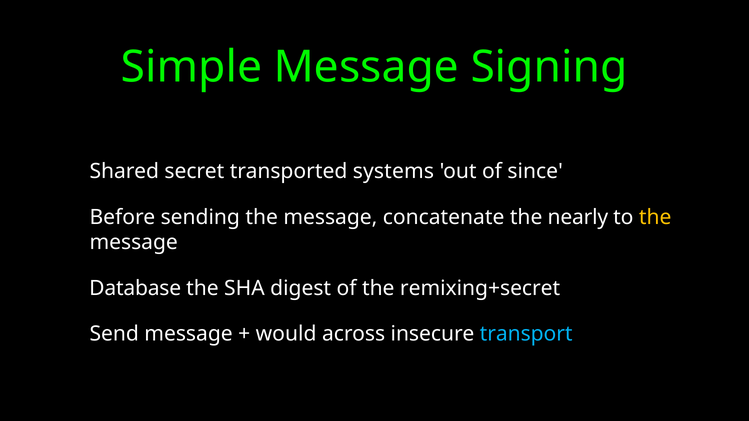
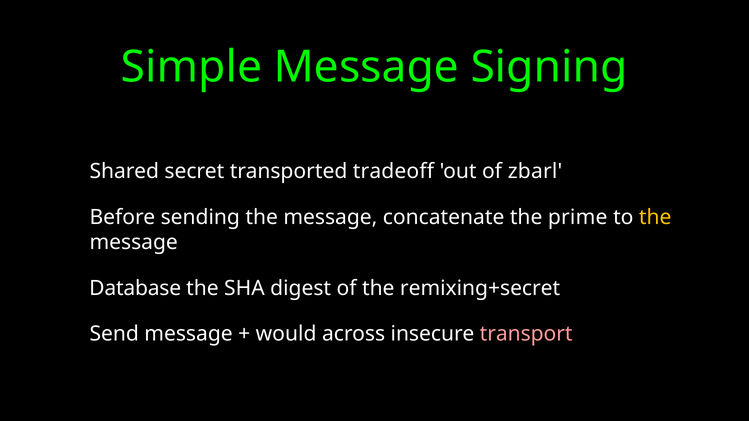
systems: systems -> tradeoff
since: since -> zbarl
nearly: nearly -> prime
transport colour: light blue -> pink
